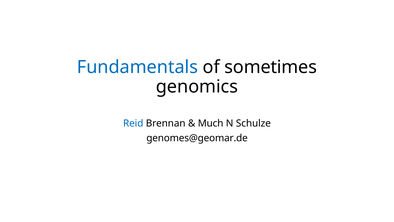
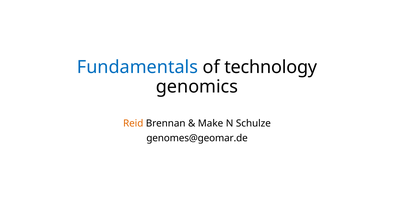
sometimes: sometimes -> technology
Reid colour: blue -> orange
Much: Much -> Make
